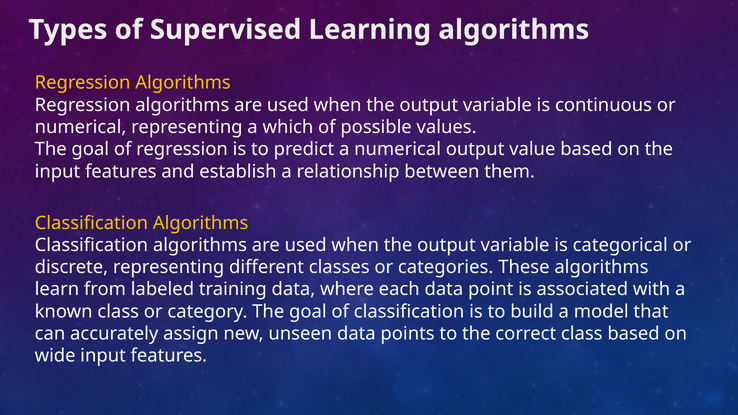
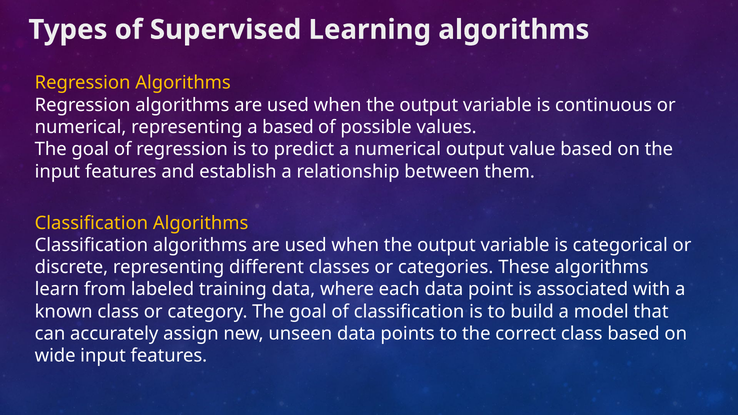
a which: which -> based
